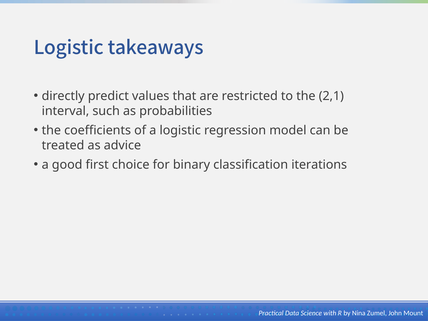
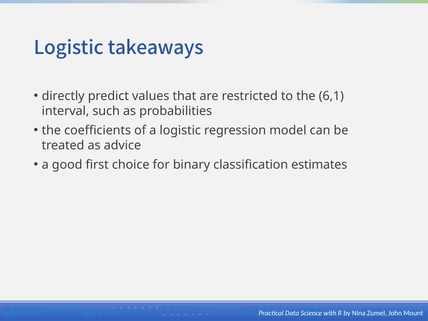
2,1: 2,1 -> 6,1
iterations: iterations -> estimates
